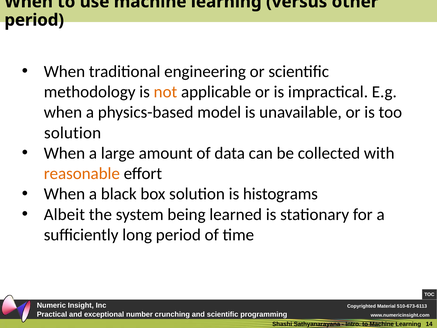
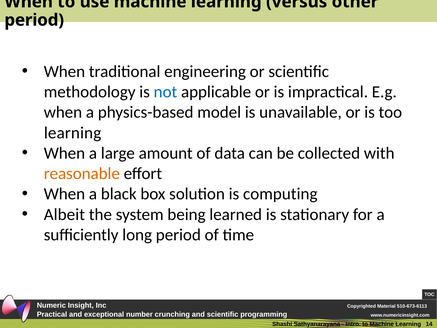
not colour: orange -> blue
solution at (73, 133): solution -> learning
histograms: histograms -> computing
